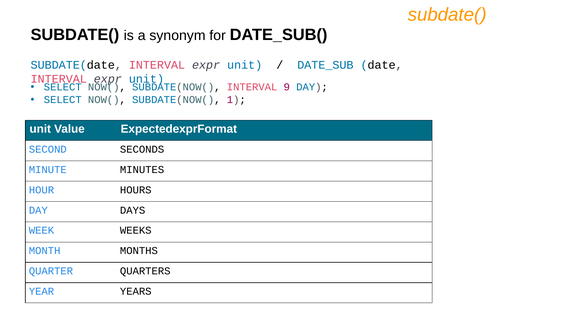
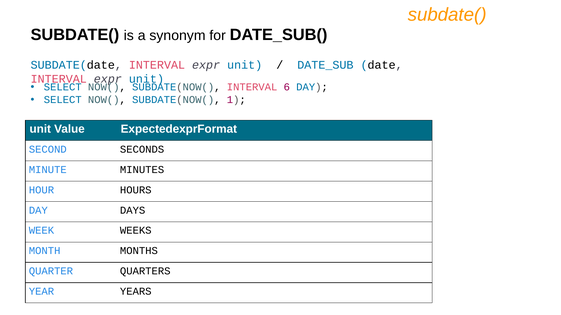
9: 9 -> 6
